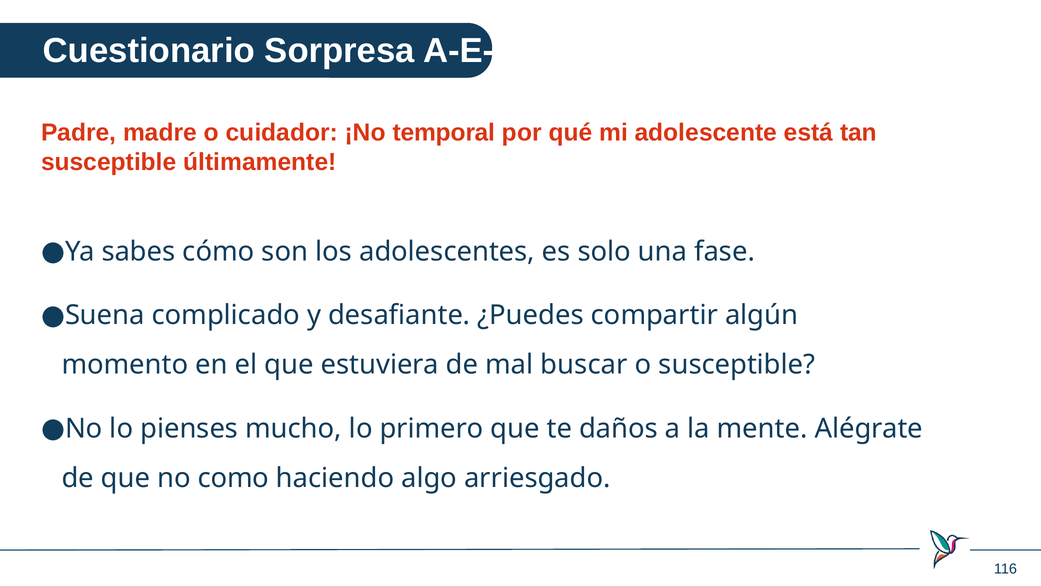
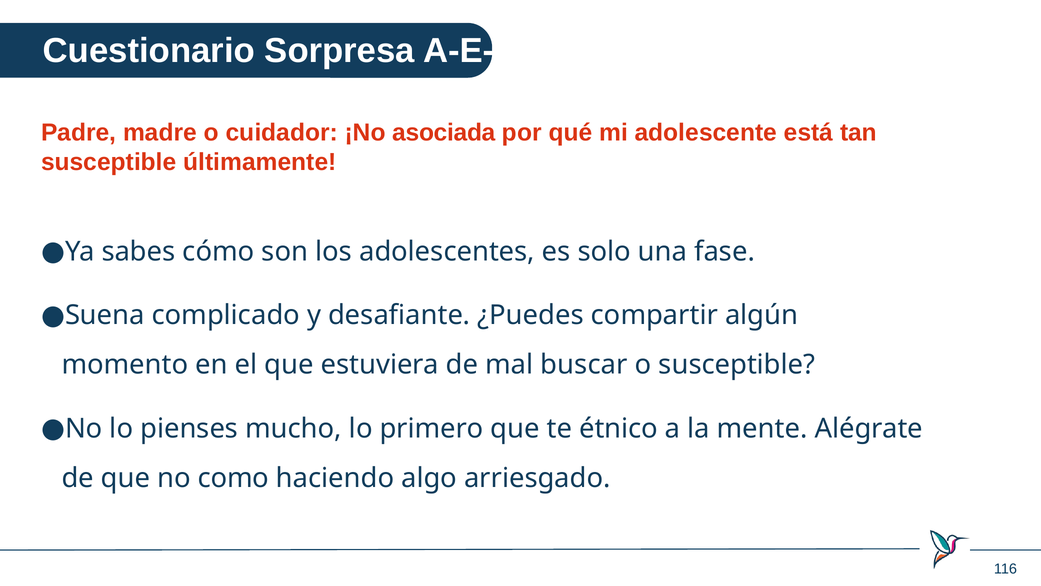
temporal: temporal -> asociada
daños: daños -> étnico
